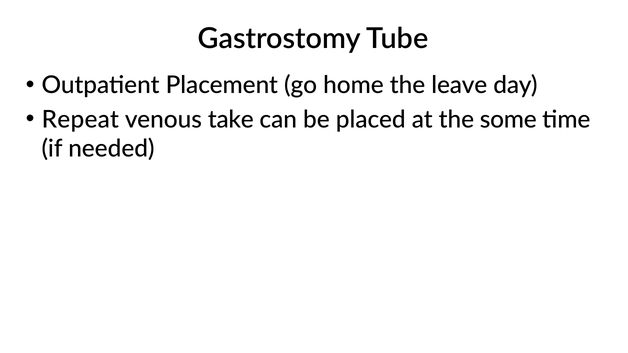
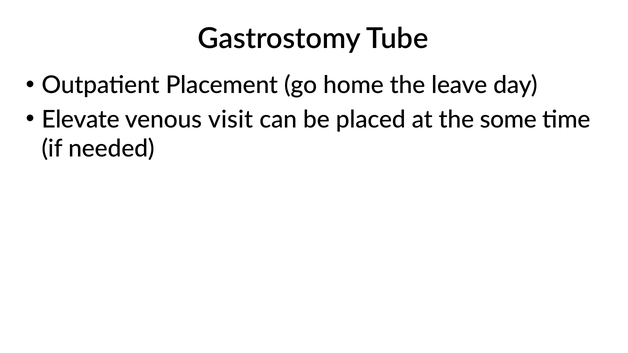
Repeat: Repeat -> Elevate
take: take -> visit
